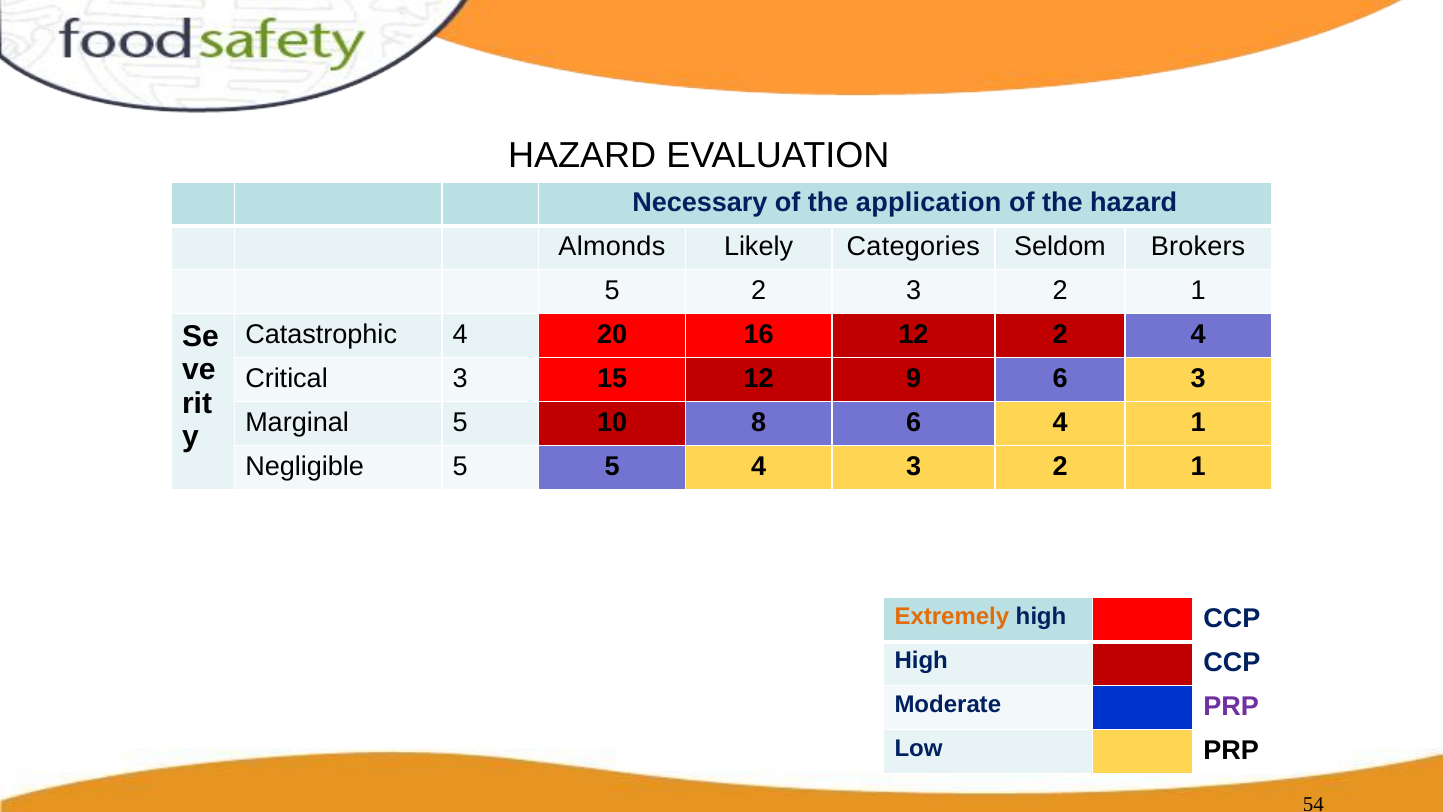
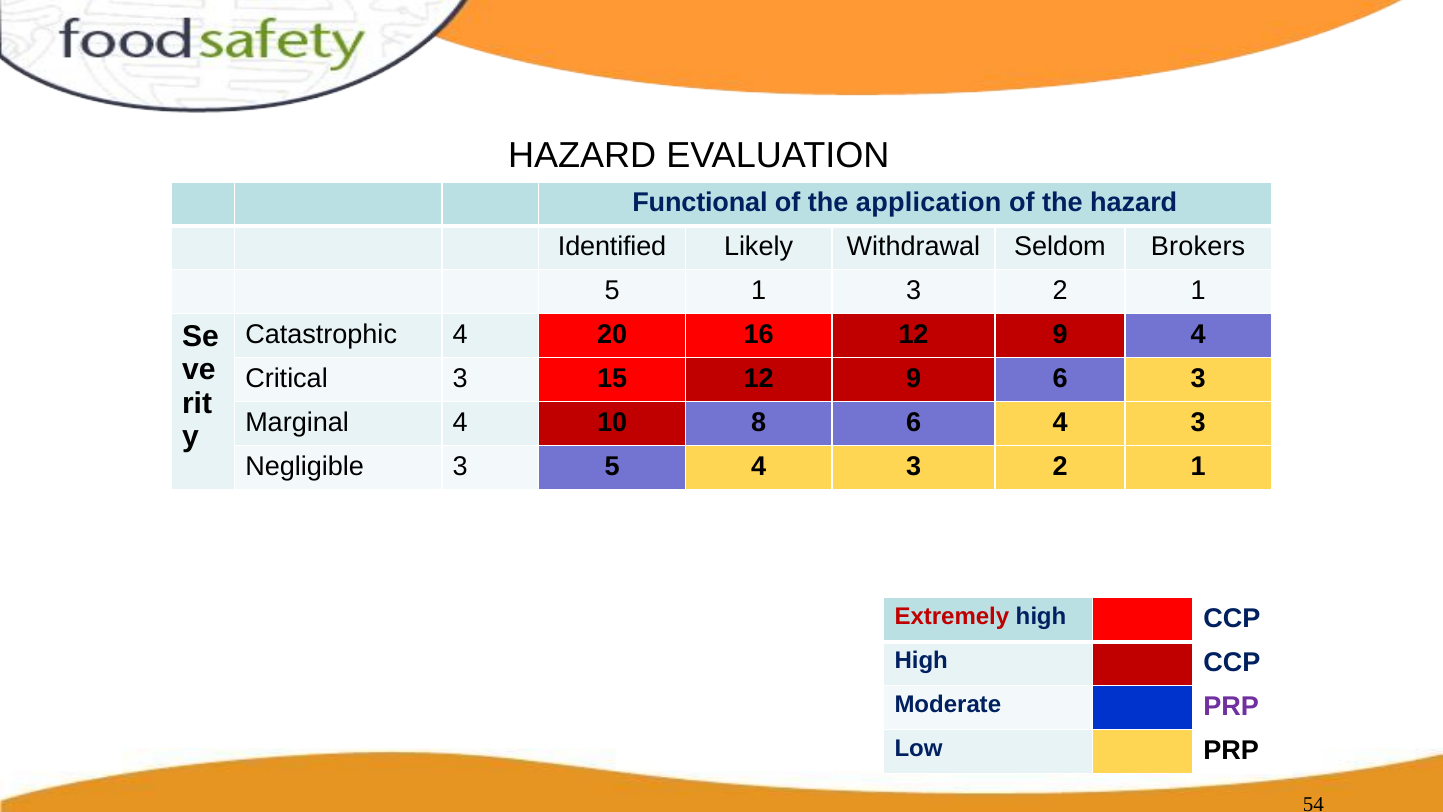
Necessary: Necessary -> Functional
Almonds: Almonds -> Identified
Categories: Categories -> Withdrawal
5 2: 2 -> 1
16 12 2: 2 -> 9
Marginal 5: 5 -> 4
6 4 1: 1 -> 3
Negligible 5: 5 -> 3
Extremely colour: orange -> red
